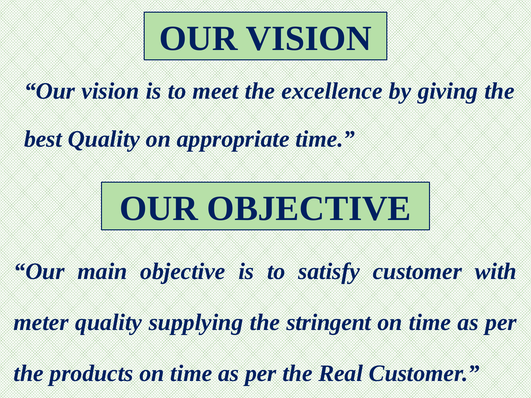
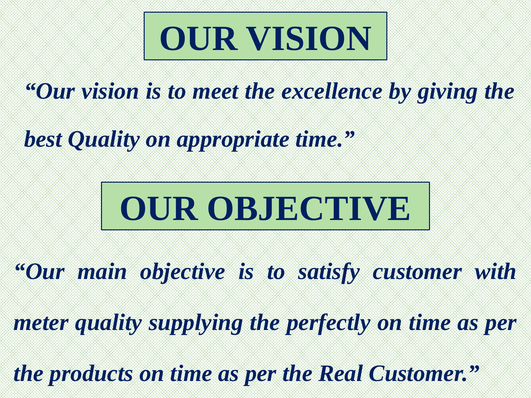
stringent: stringent -> perfectly
